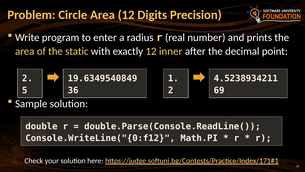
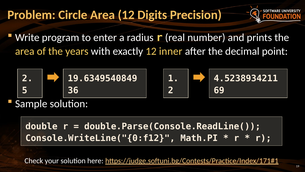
static: static -> years
